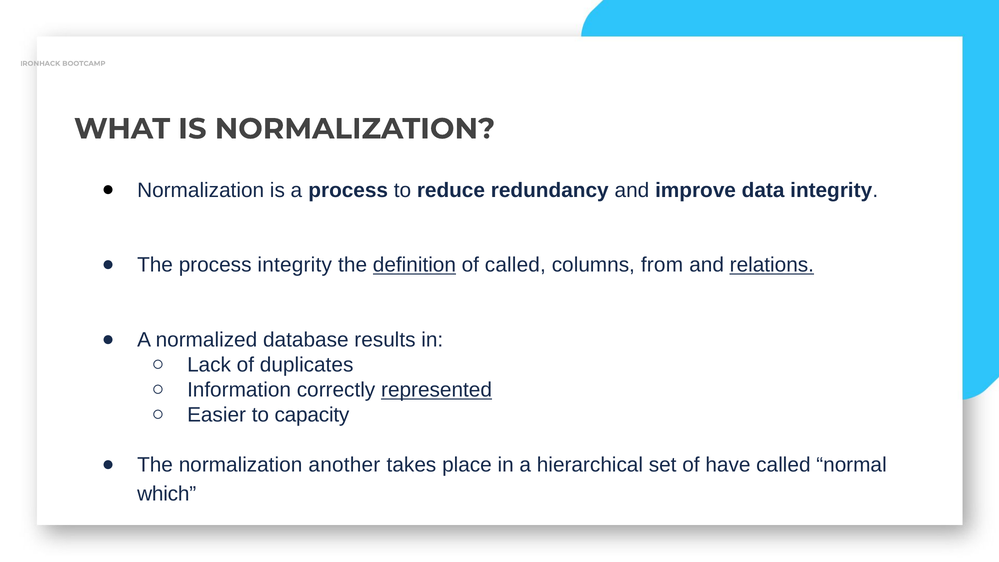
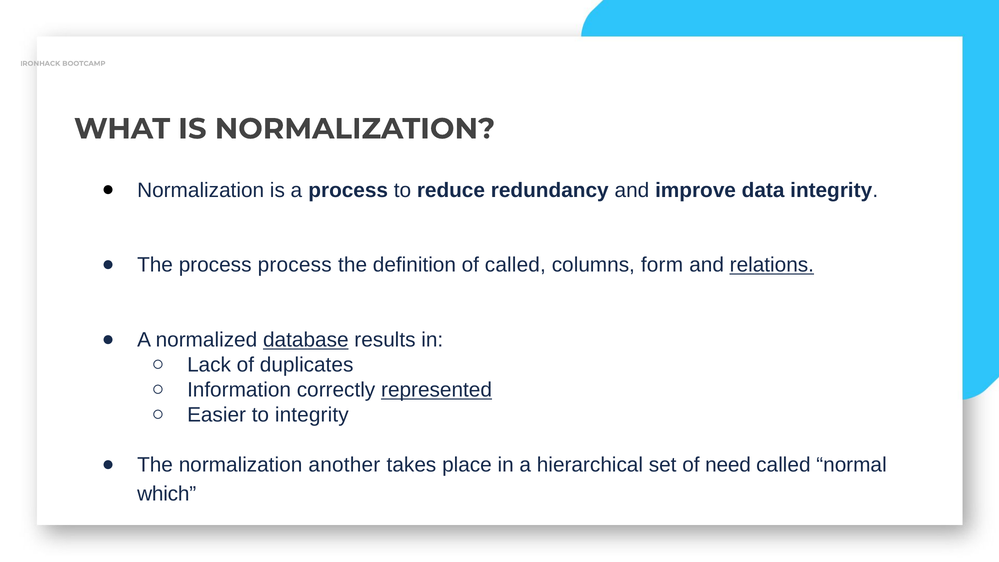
process integrity: integrity -> process
definition underline: present -> none
from: from -> form
database underline: none -> present
to capacity: capacity -> integrity
have: have -> need
